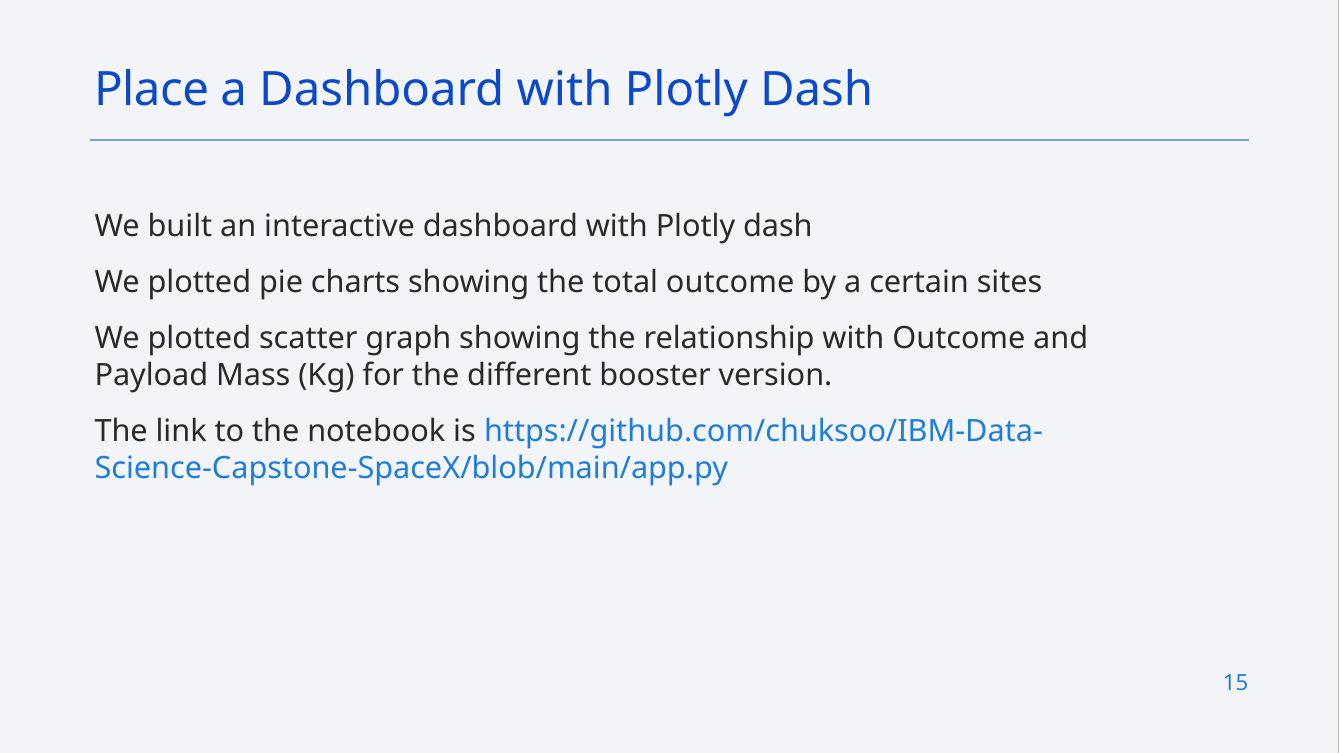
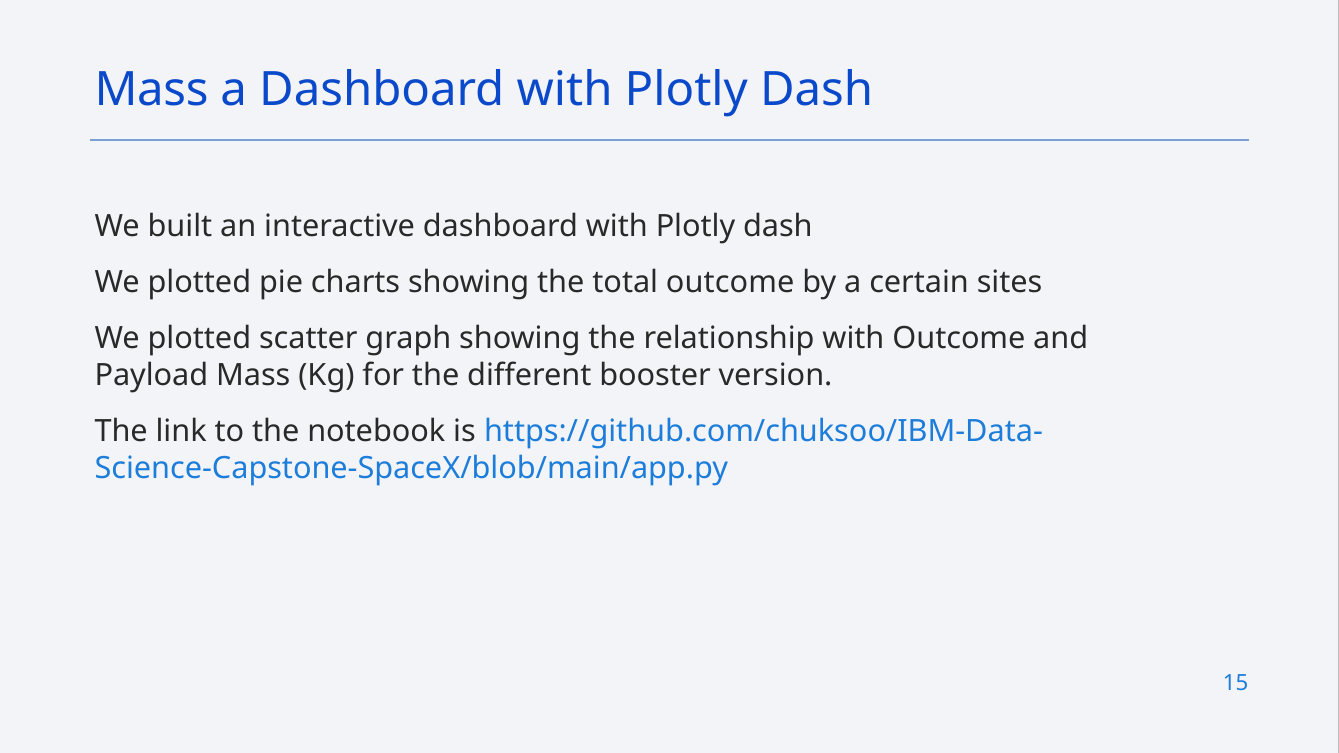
Place at (152, 89): Place -> Mass
